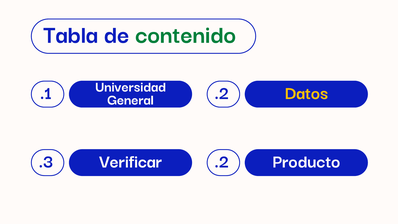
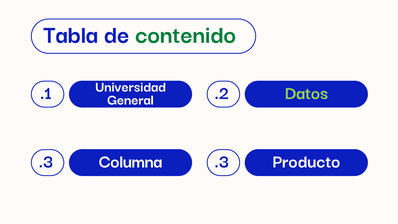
Datos colour: yellow -> light green
Verificar: Verificar -> Columna
.2 at (222, 161): .2 -> .3
